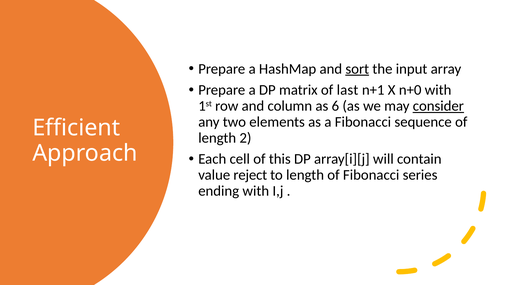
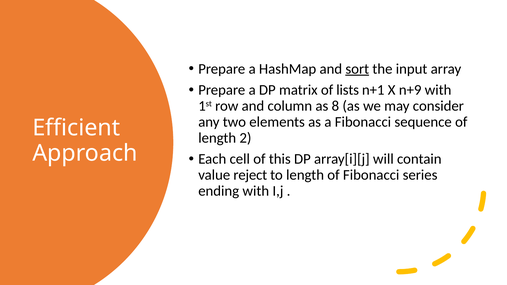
last: last -> lists
n+0: n+0 -> n+9
6: 6 -> 8
consider underline: present -> none
